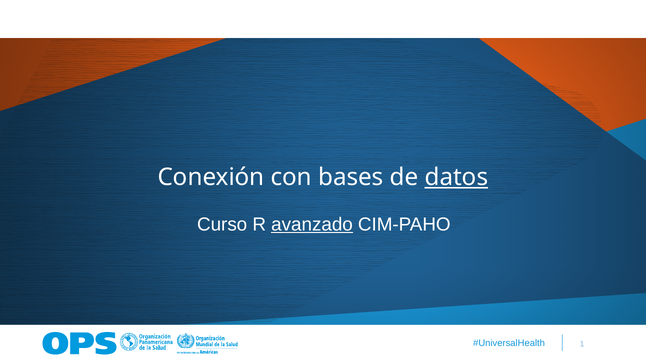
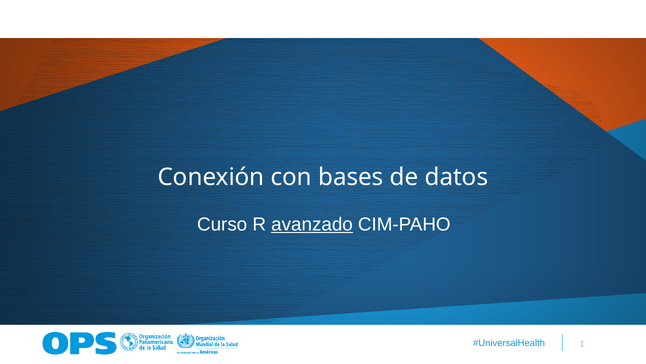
datos underline: present -> none
